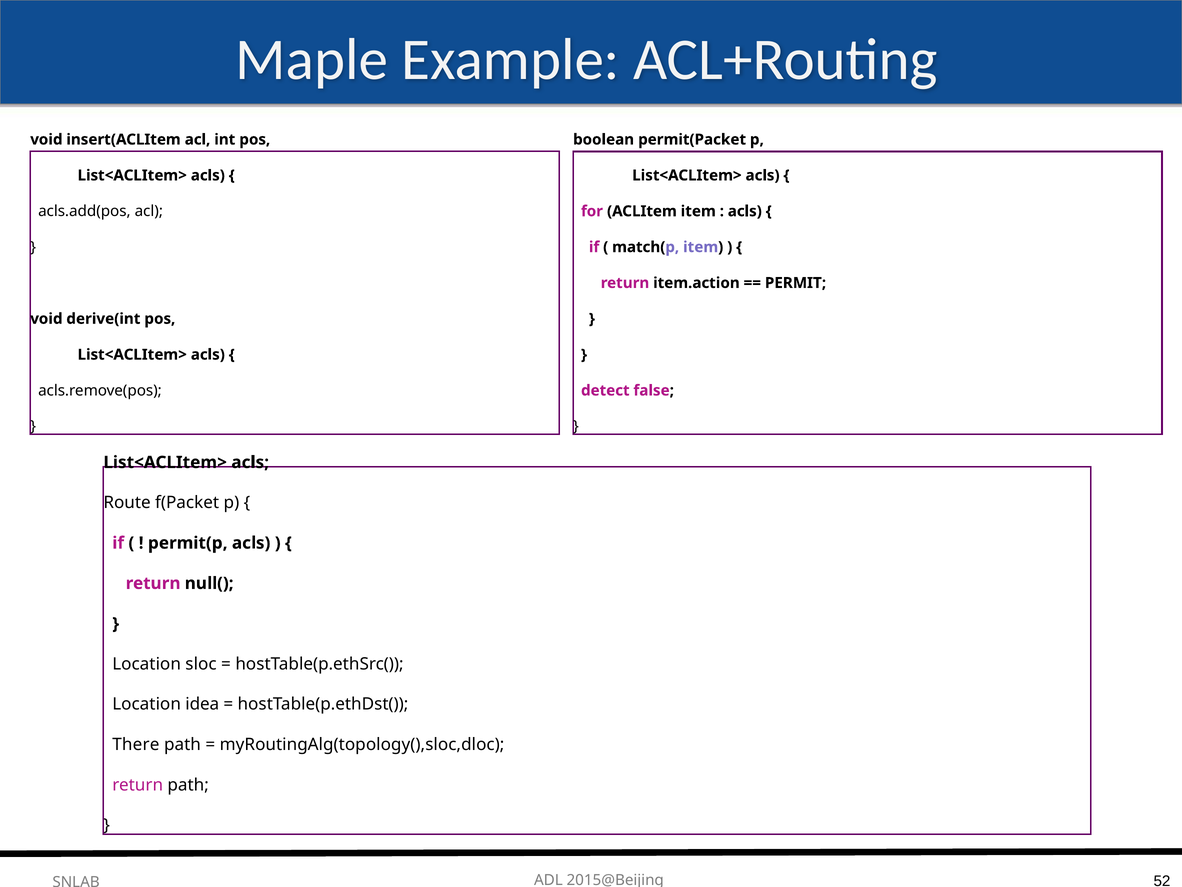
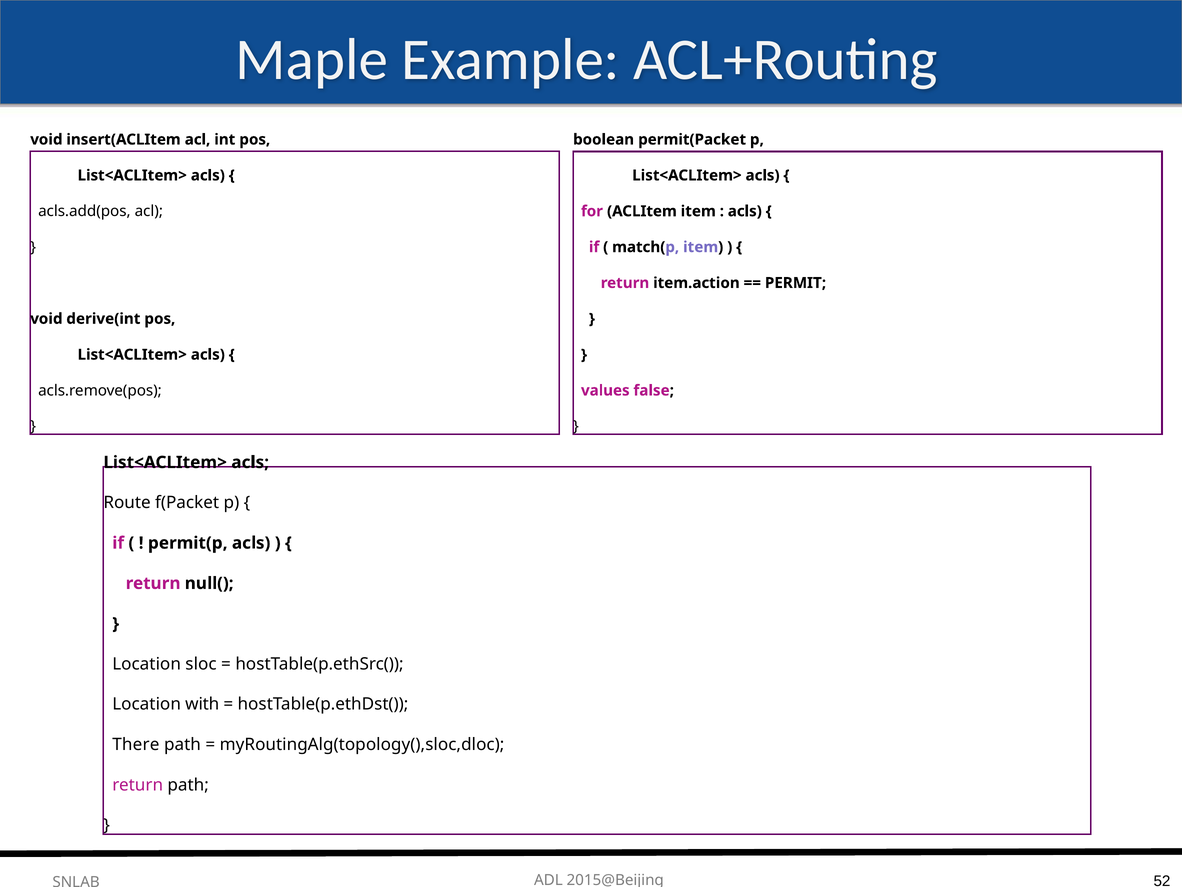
detect: detect -> values
idea: idea -> with
